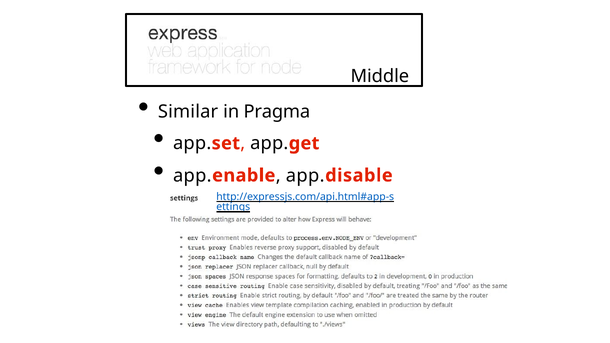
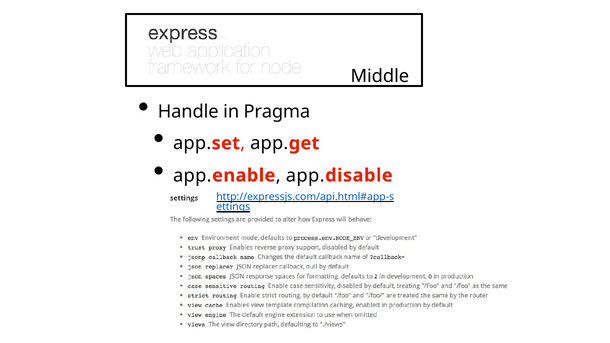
Similar: Similar -> Handle
